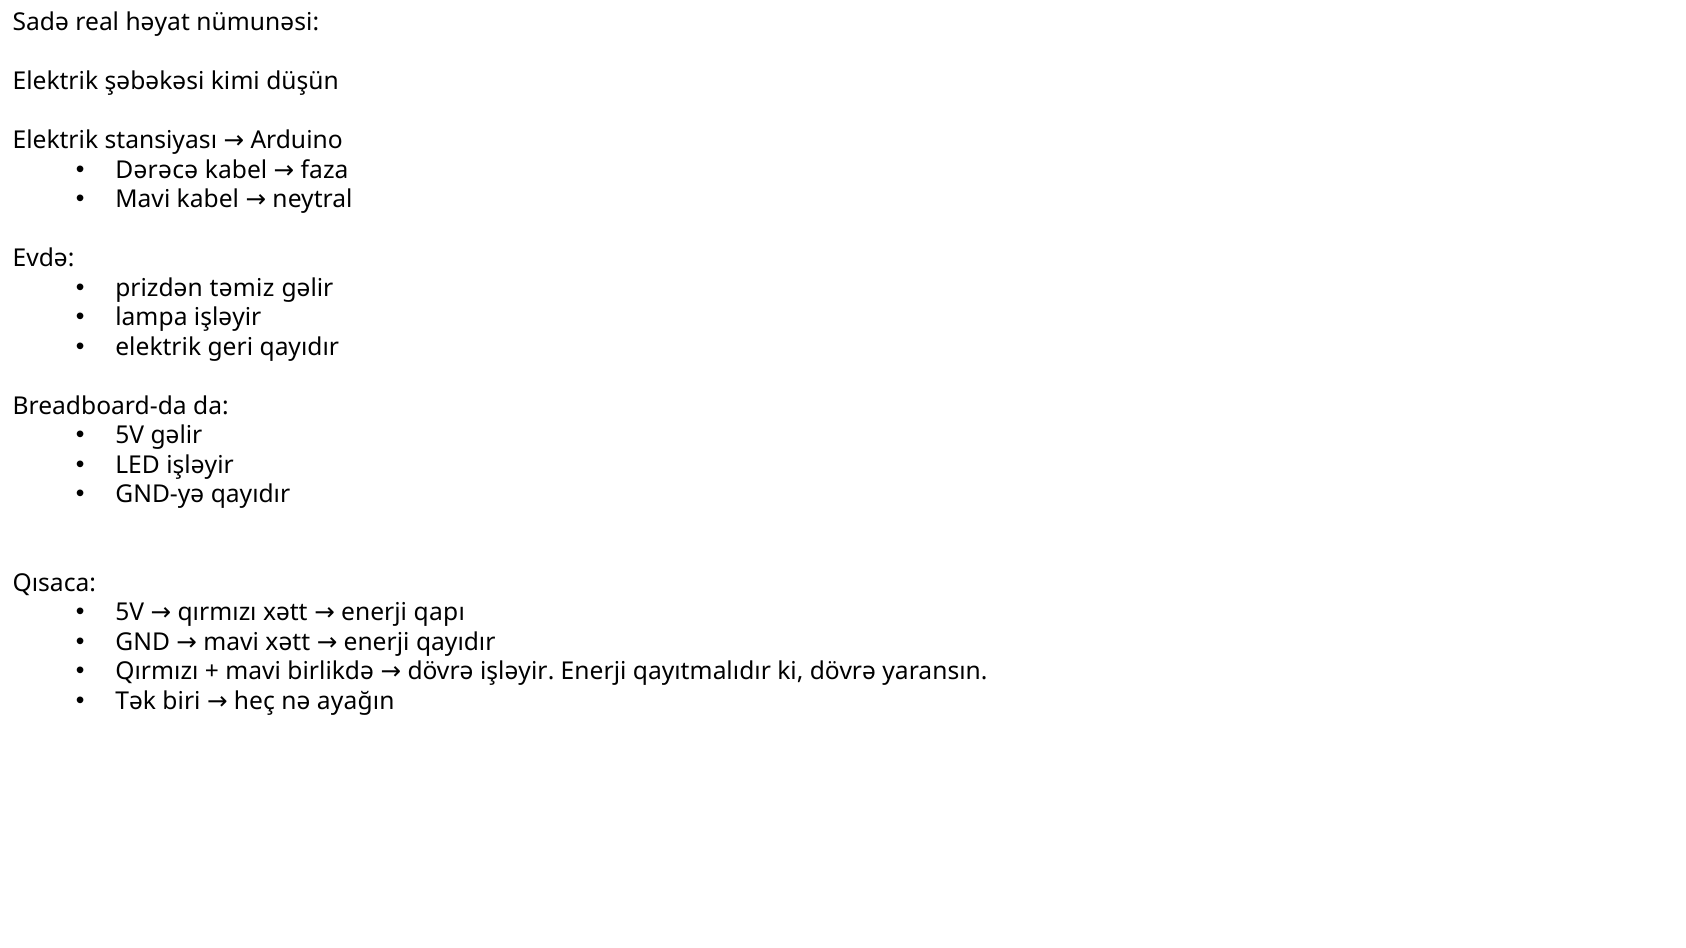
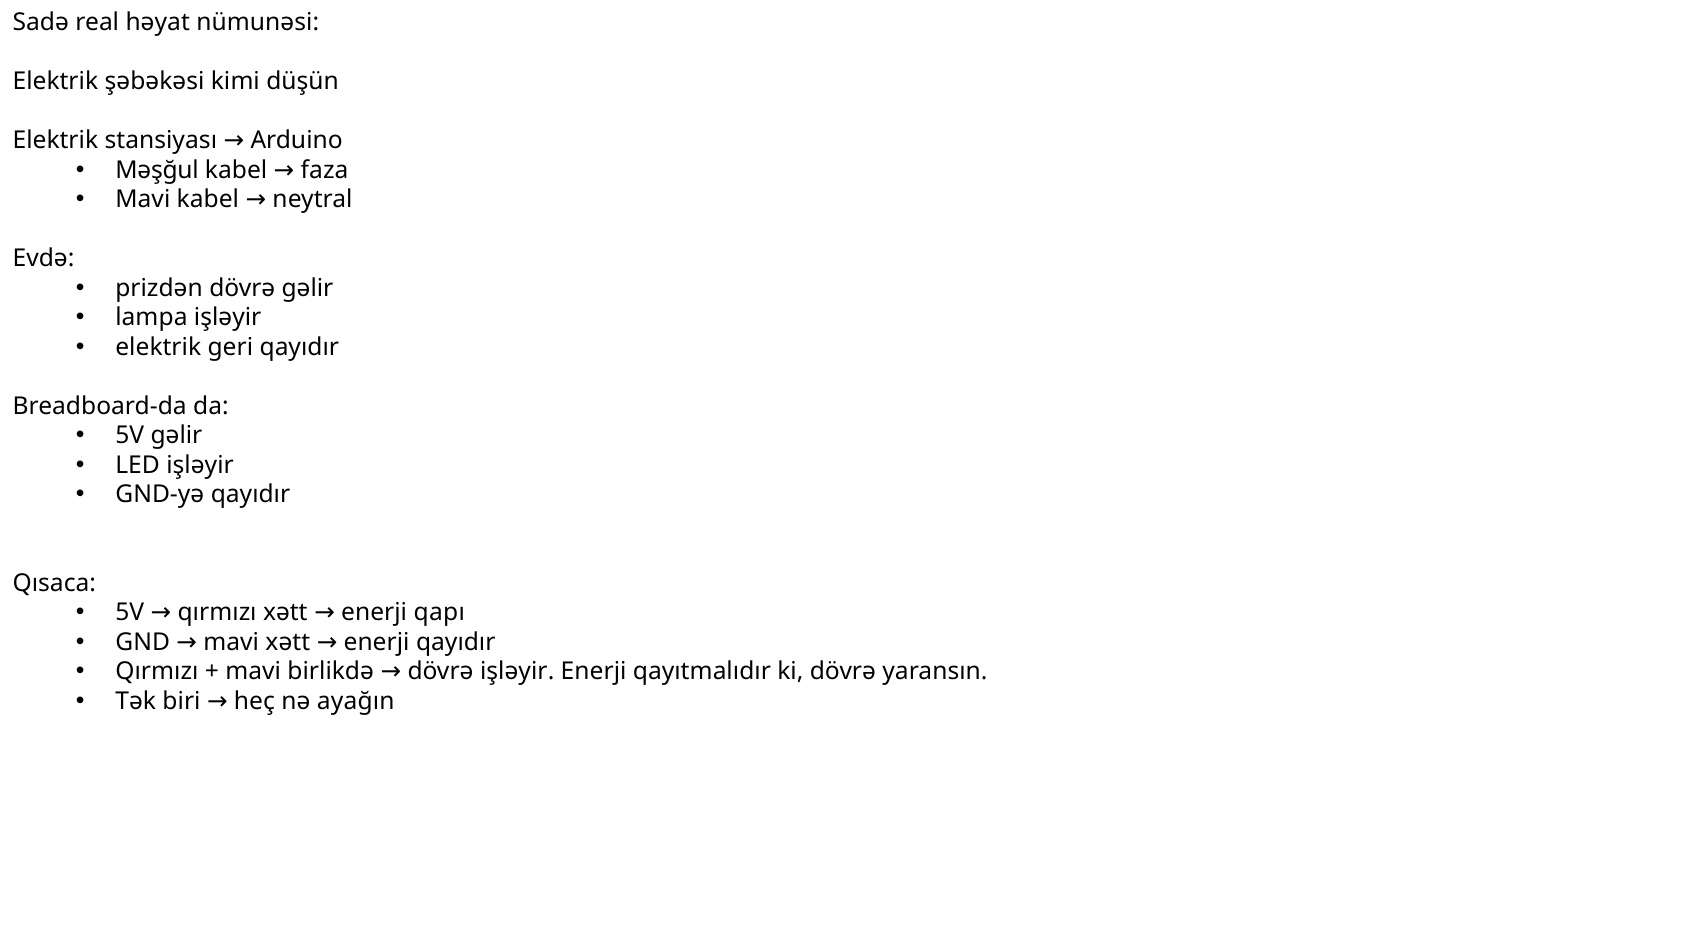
Dərəcə: Dərəcə -> Məşğul
prizdən təmiz: təmiz -> dövrə
